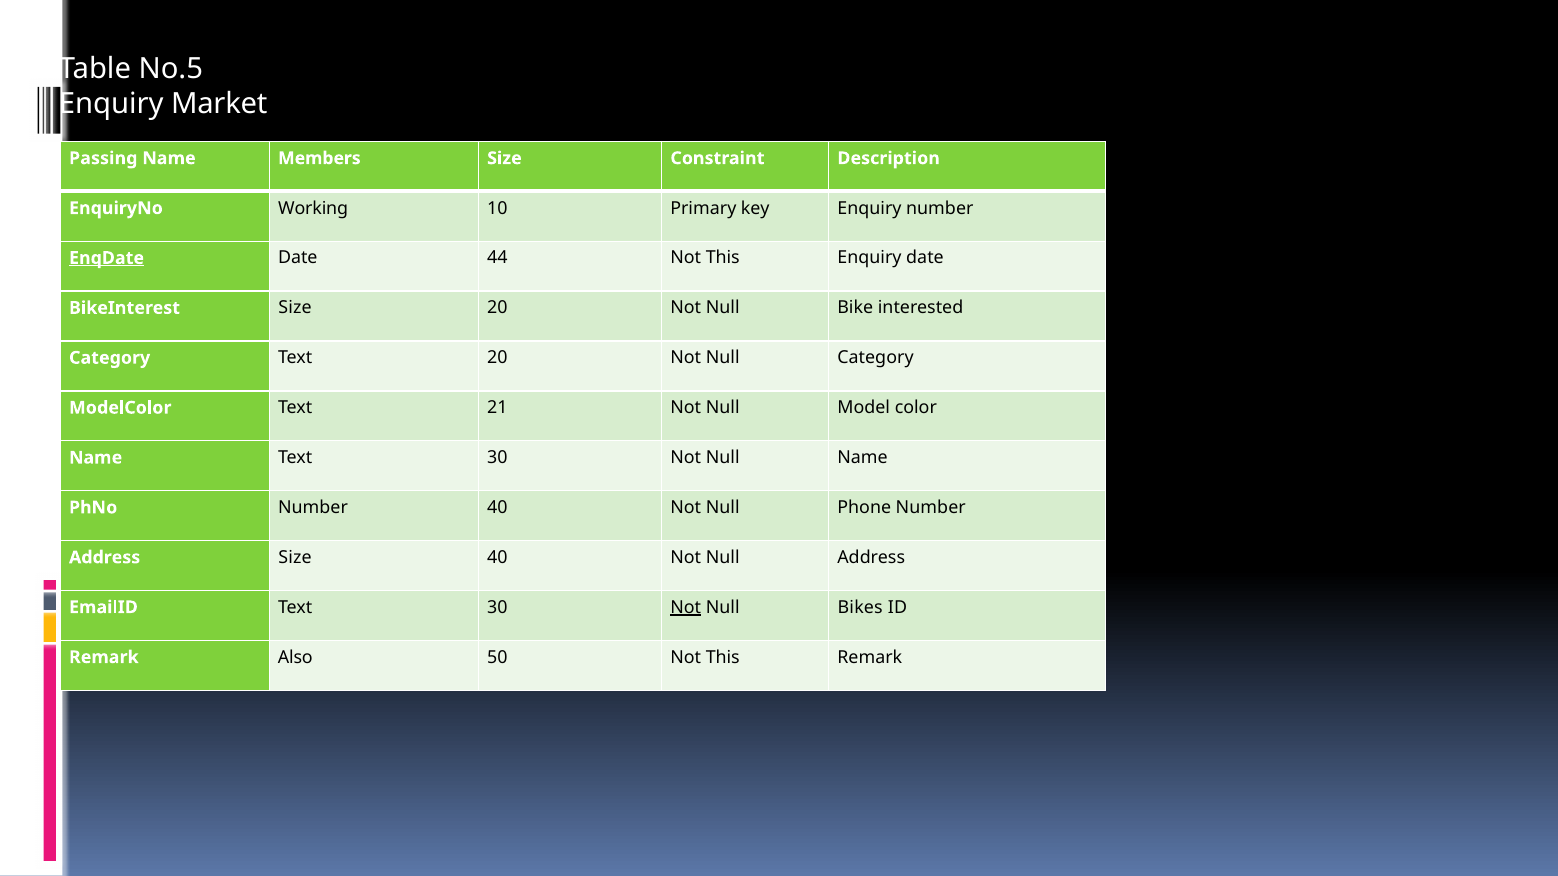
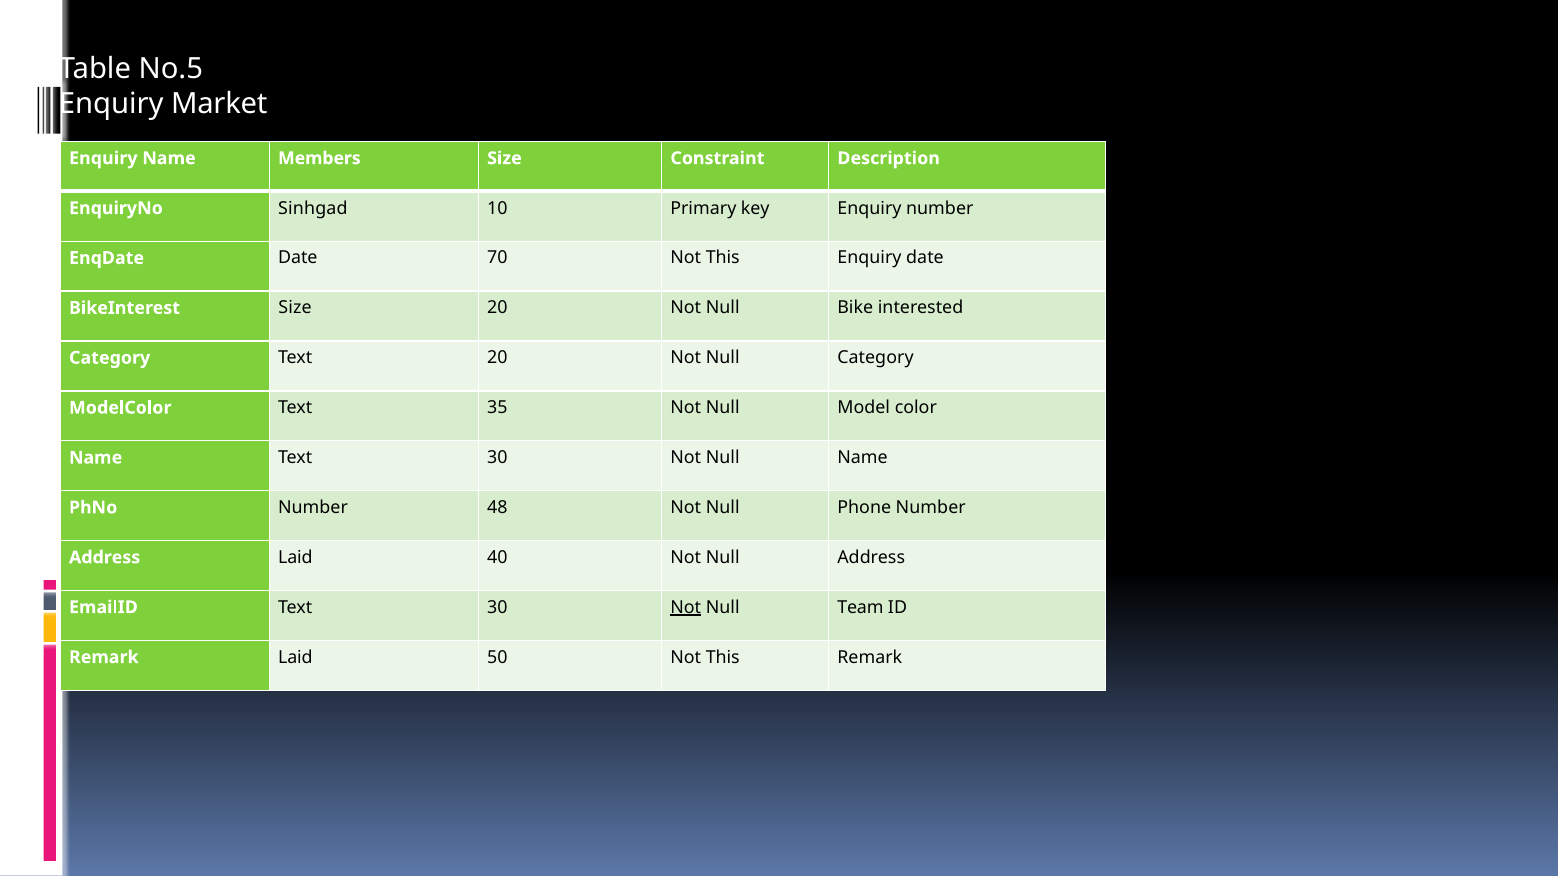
Passing at (103, 158): Passing -> Enquiry
Working: Working -> Sinhgad
EnqDate underline: present -> none
44: 44 -> 70
21: 21 -> 35
Number 40: 40 -> 48
Address Size: Size -> Laid
Bikes: Bikes -> Team
Remark Also: Also -> Laid
